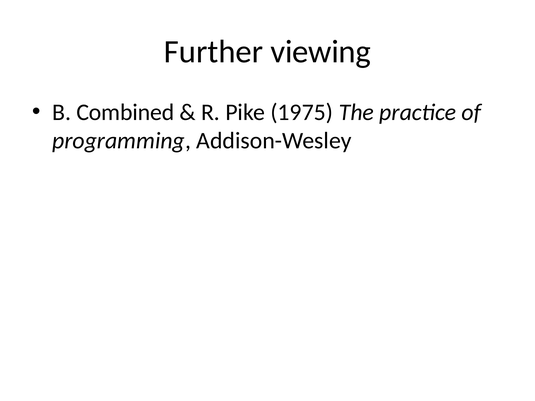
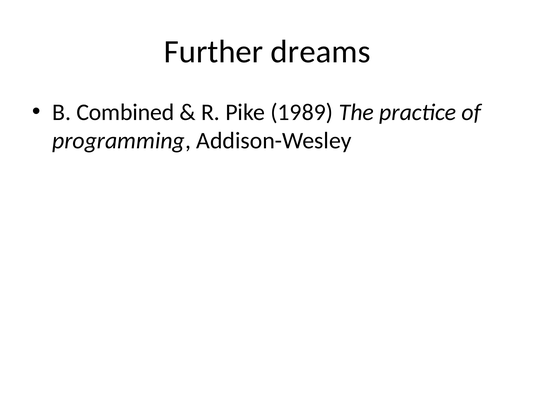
viewing: viewing -> dreams
1975: 1975 -> 1989
